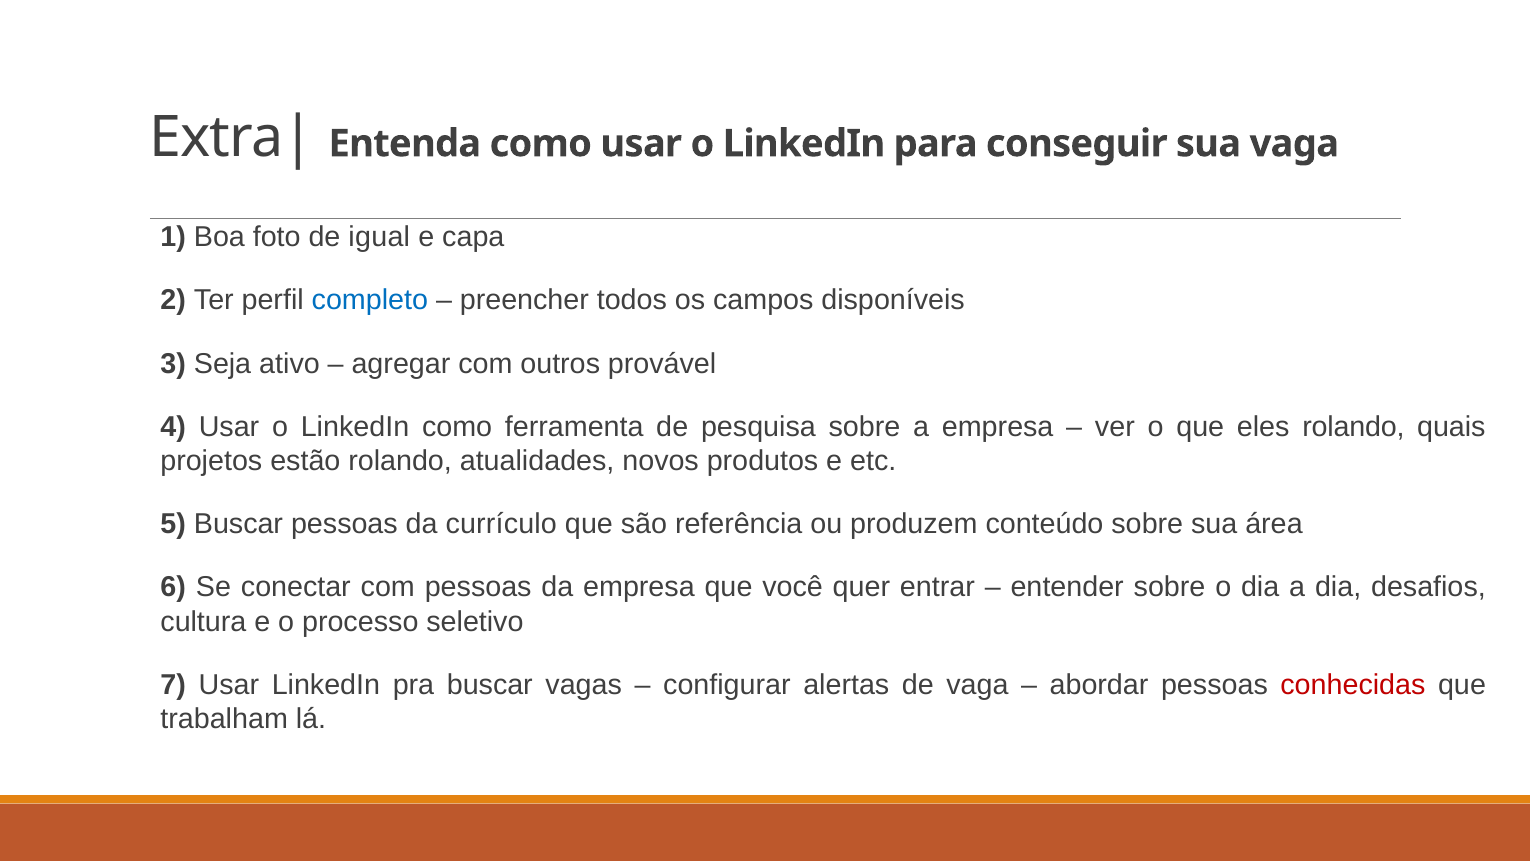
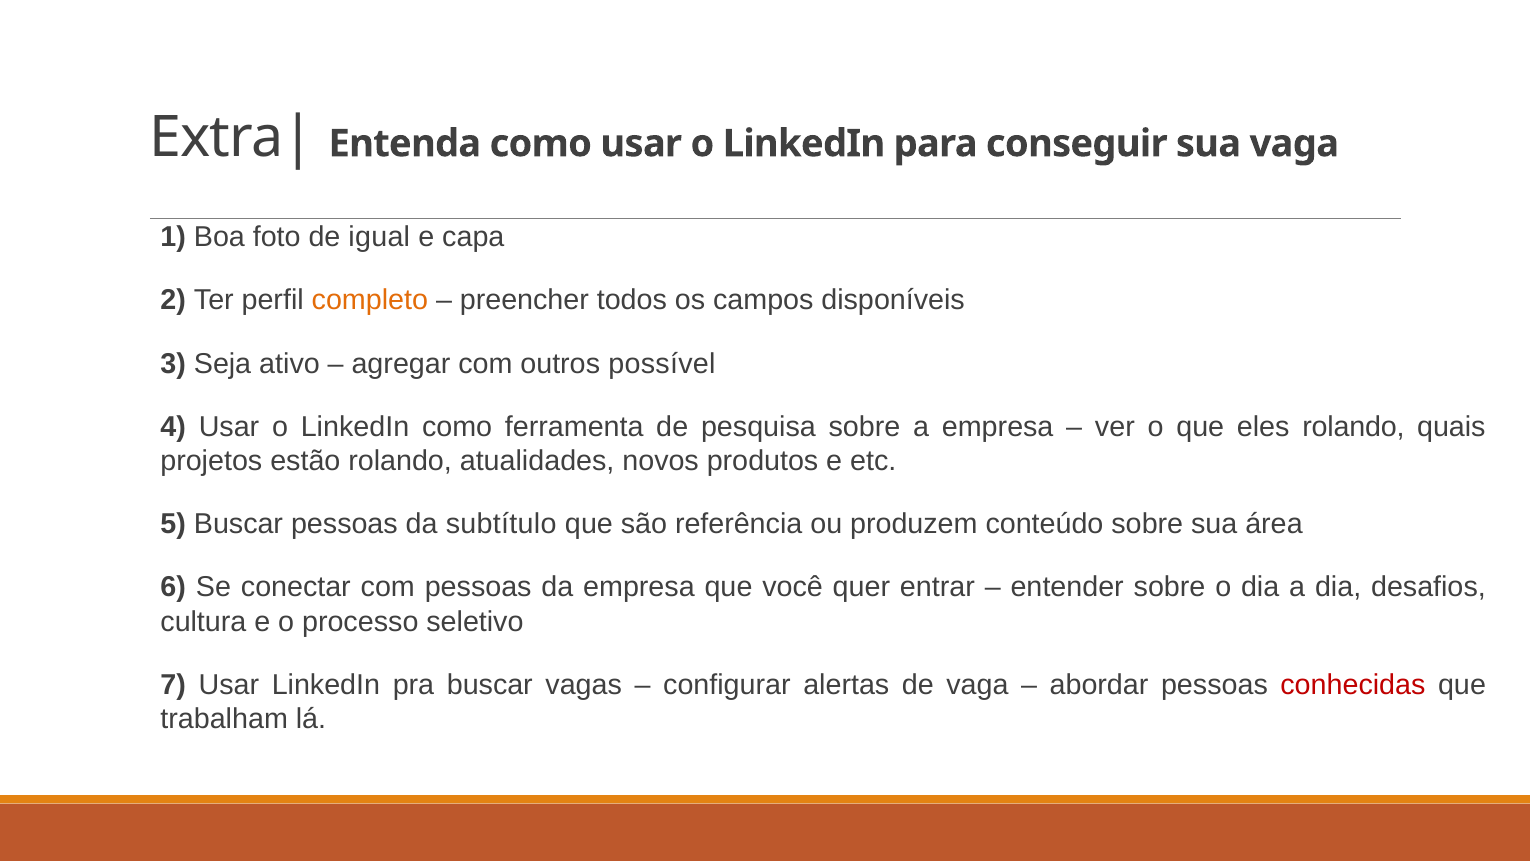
completo colour: blue -> orange
provável: provável -> possível
currículo: currículo -> subtítulo
